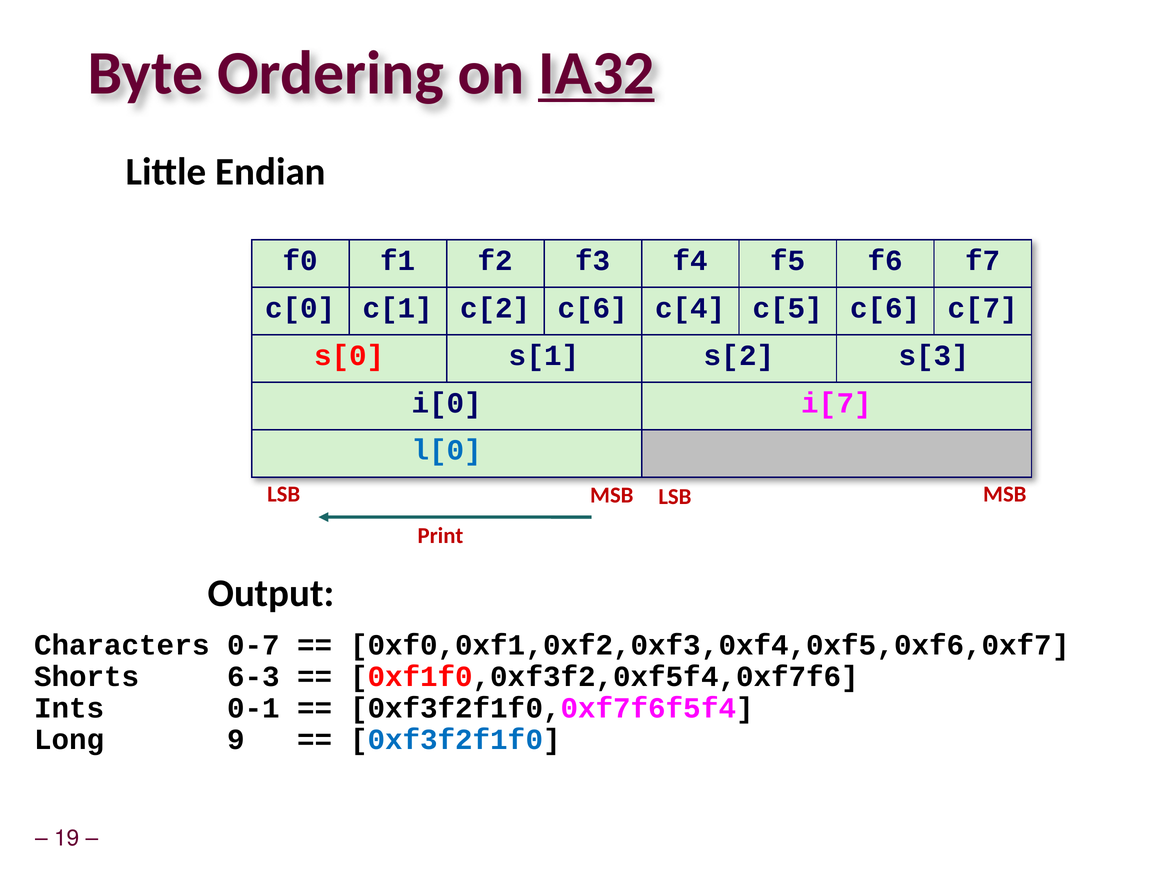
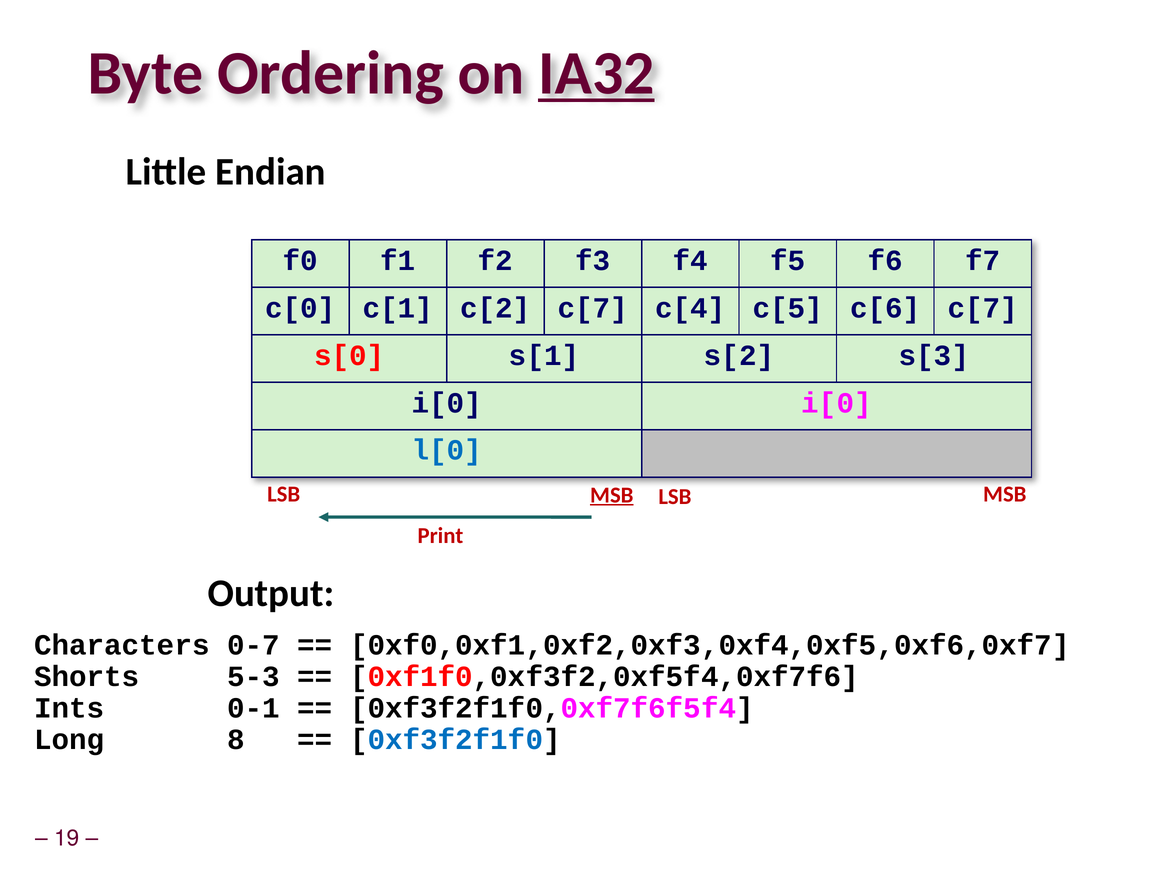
c[2 c[6: c[6 -> c[7
i[0 i[7: i[7 -> i[0
MSB at (612, 495) underline: none -> present
6-3: 6-3 -> 5-3
9: 9 -> 8
